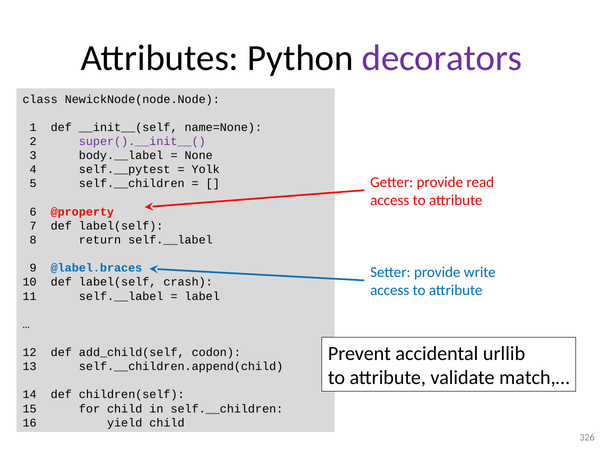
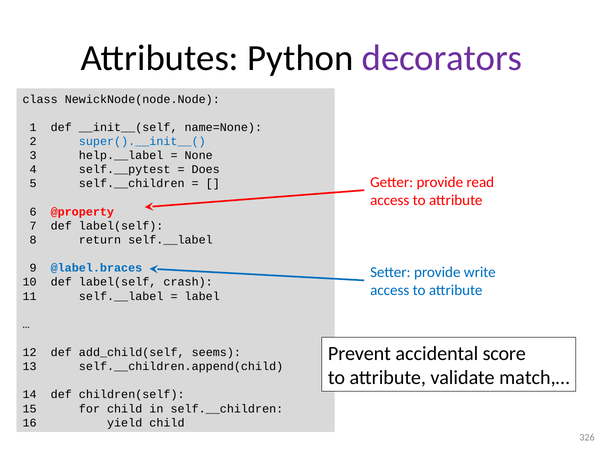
super().__init__( colour: purple -> blue
body.__label: body.__label -> help.__label
Yolk: Yolk -> Does
urllib: urllib -> score
codon: codon -> seems
